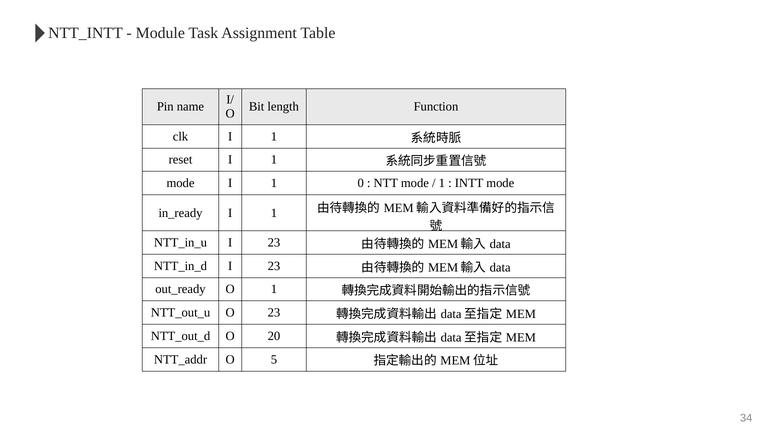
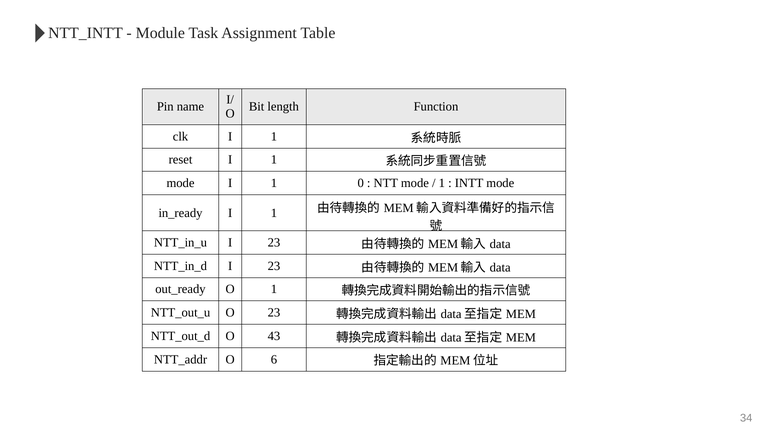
20: 20 -> 43
5: 5 -> 6
